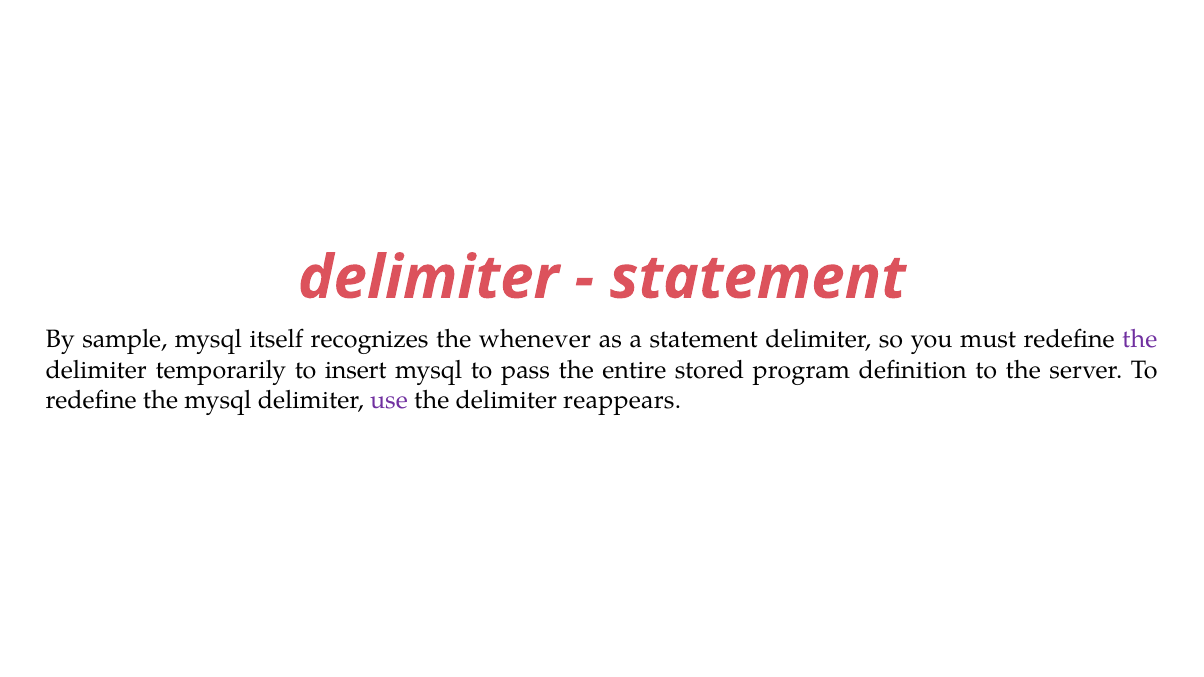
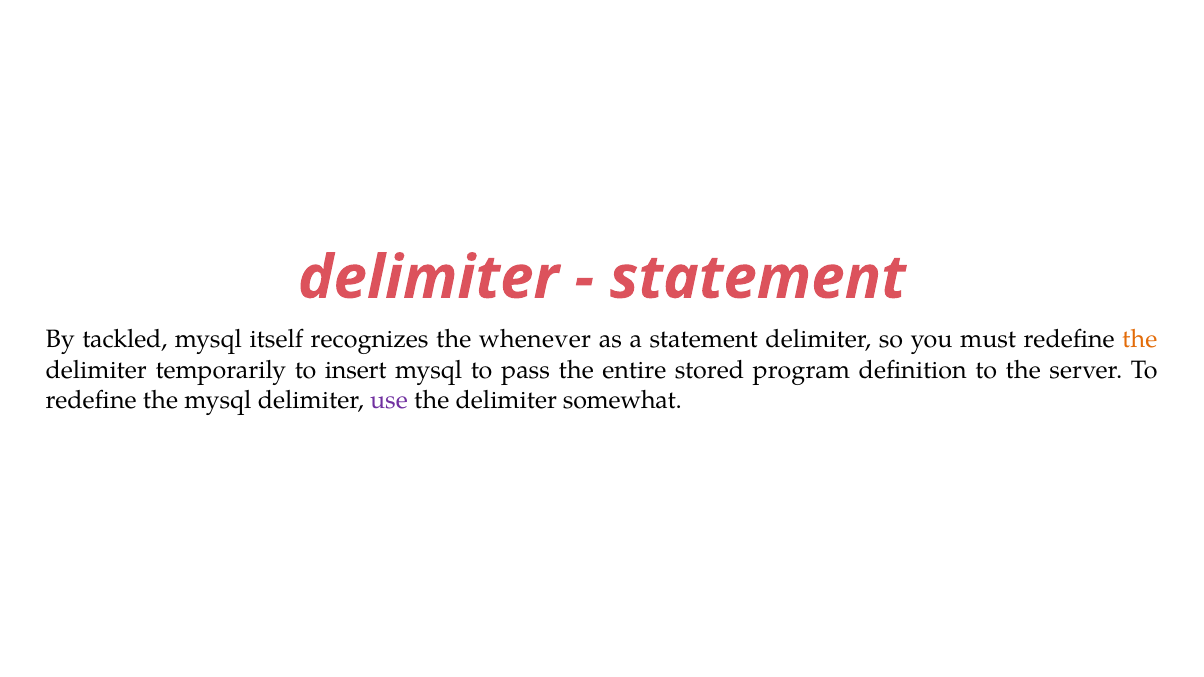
sample: sample -> tackled
the at (1140, 340) colour: purple -> orange
reappears: reappears -> somewhat
